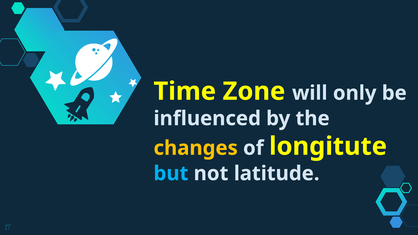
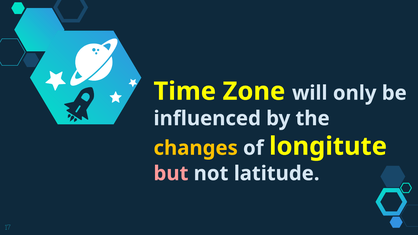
but colour: light blue -> pink
